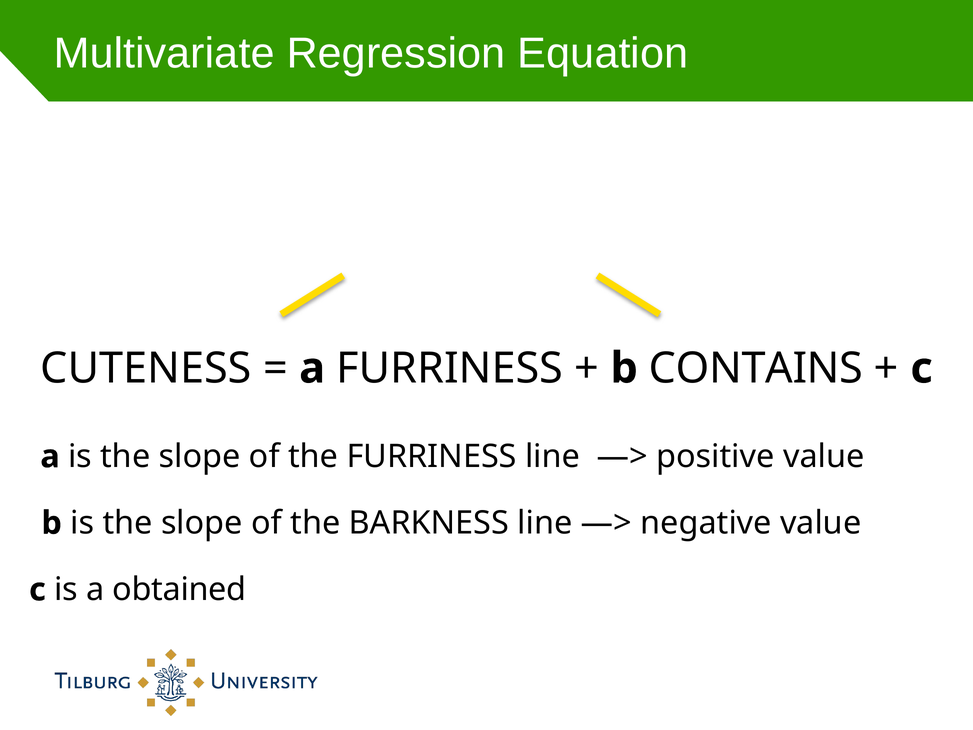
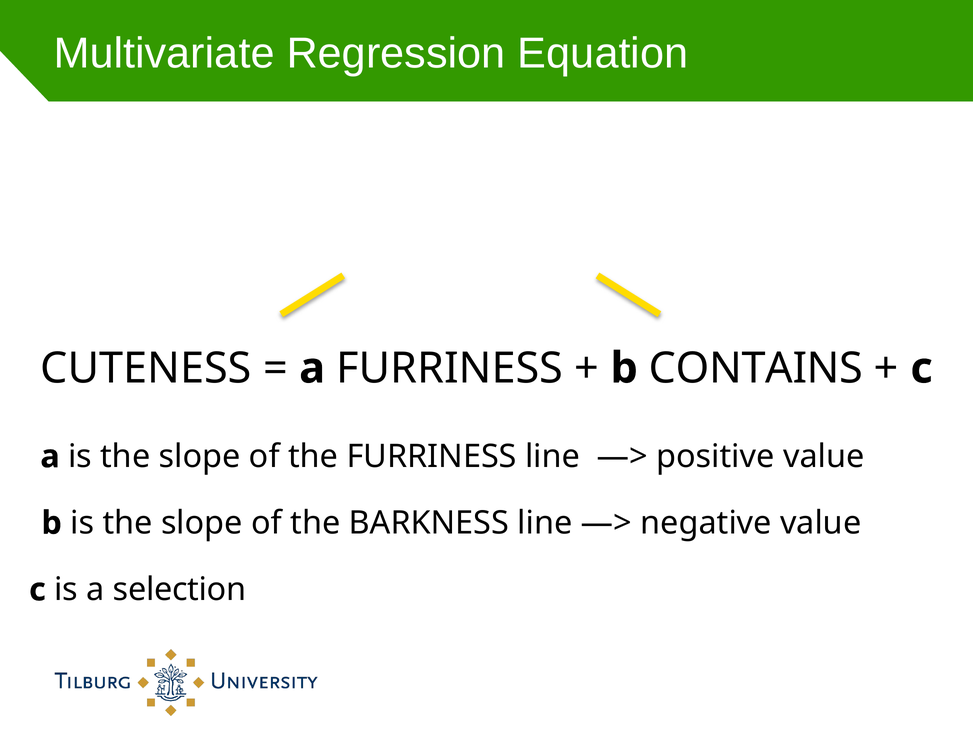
obtained: obtained -> selection
